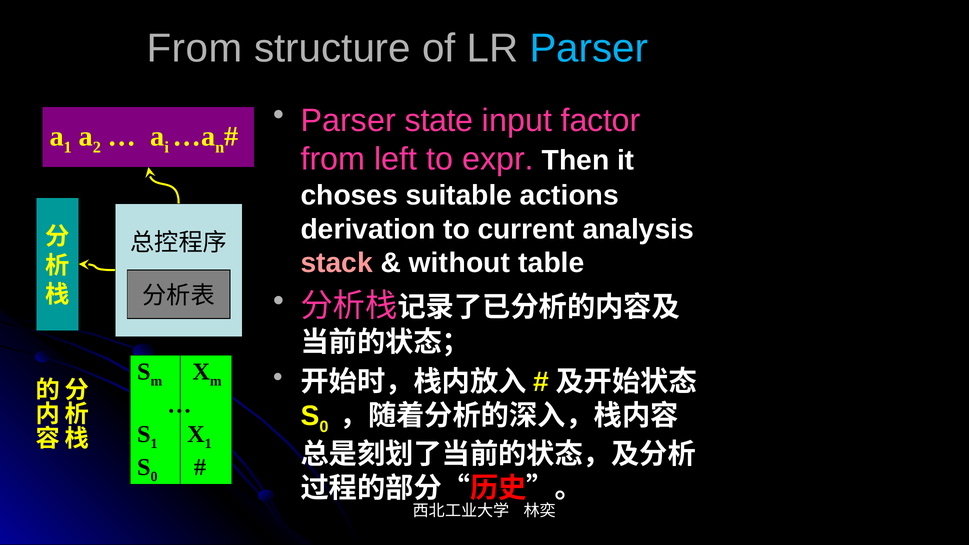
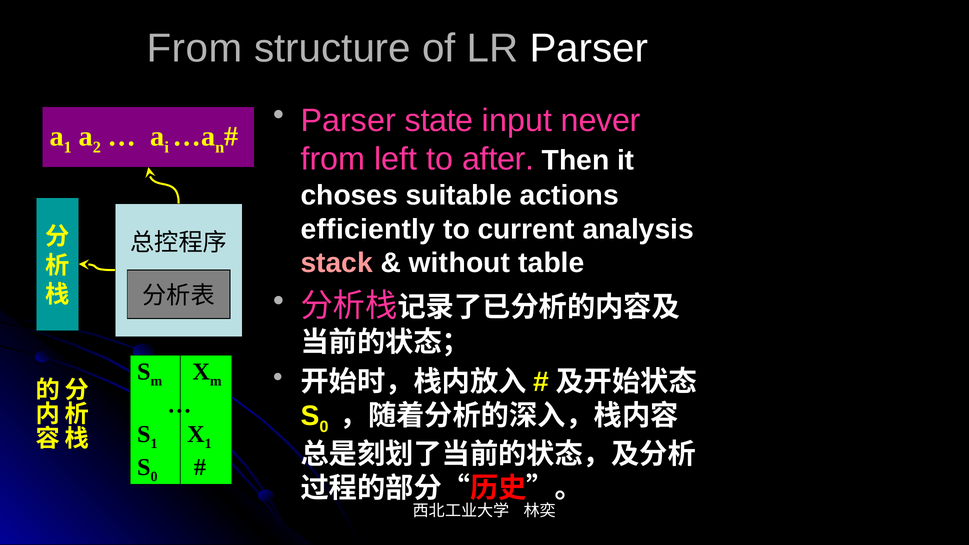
Parser at (589, 48) colour: light blue -> white
factor: factor -> never
expr: expr -> after
derivation: derivation -> efficiently
